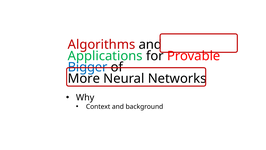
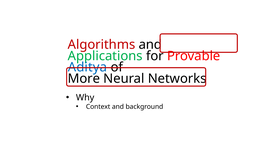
Bigger: Bigger -> Aditya
